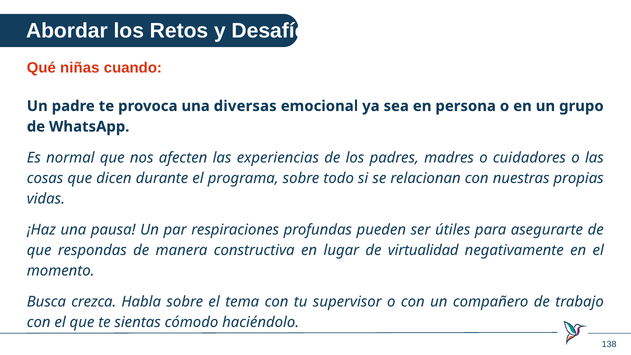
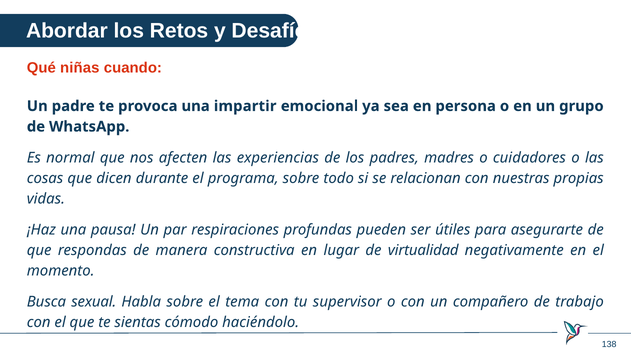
diversas: diversas -> impartir
crezca: crezca -> sexual
